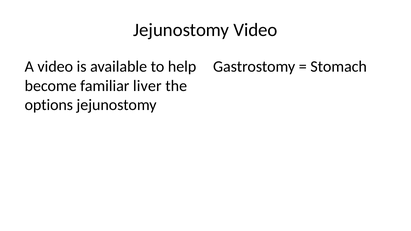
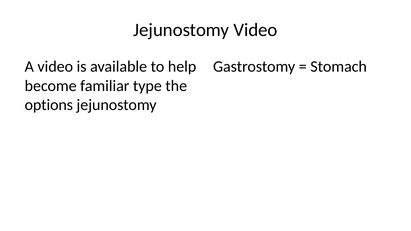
liver: liver -> type
